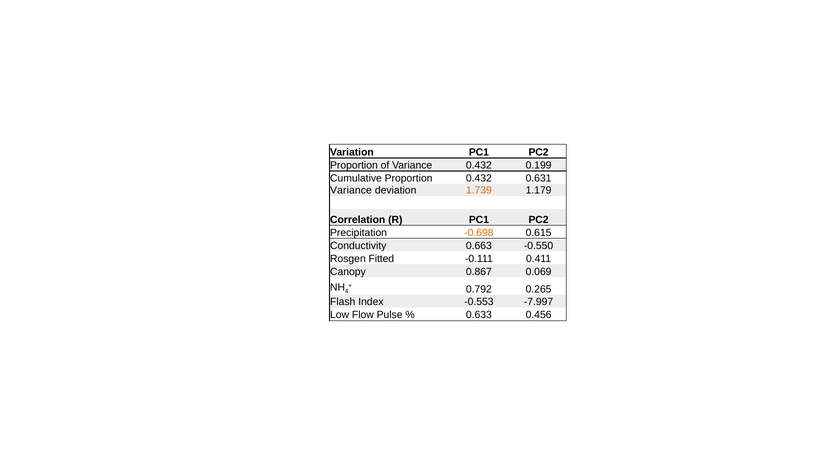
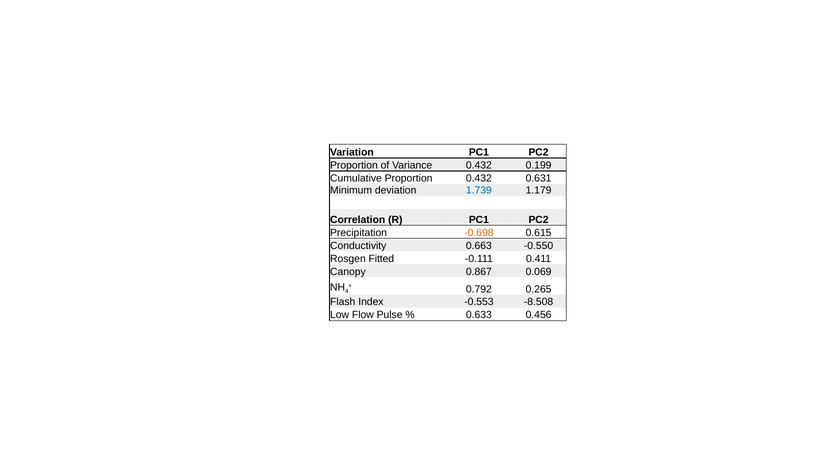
Variance at (351, 190): Variance -> Minimum
1.739 colour: orange -> blue
-7.997: -7.997 -> -8.508
